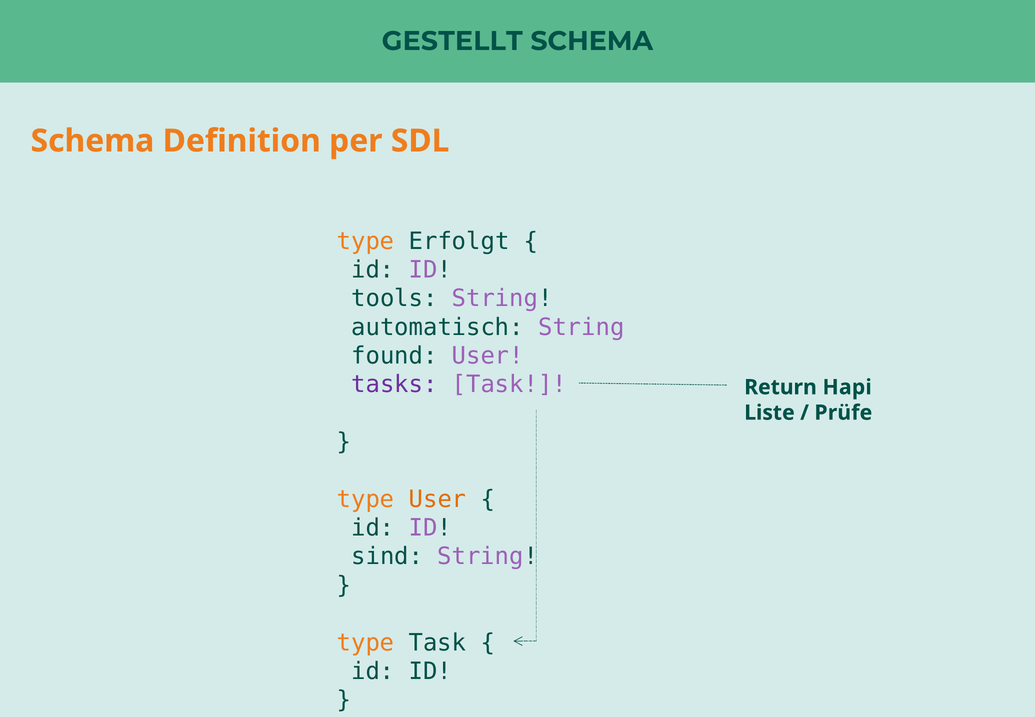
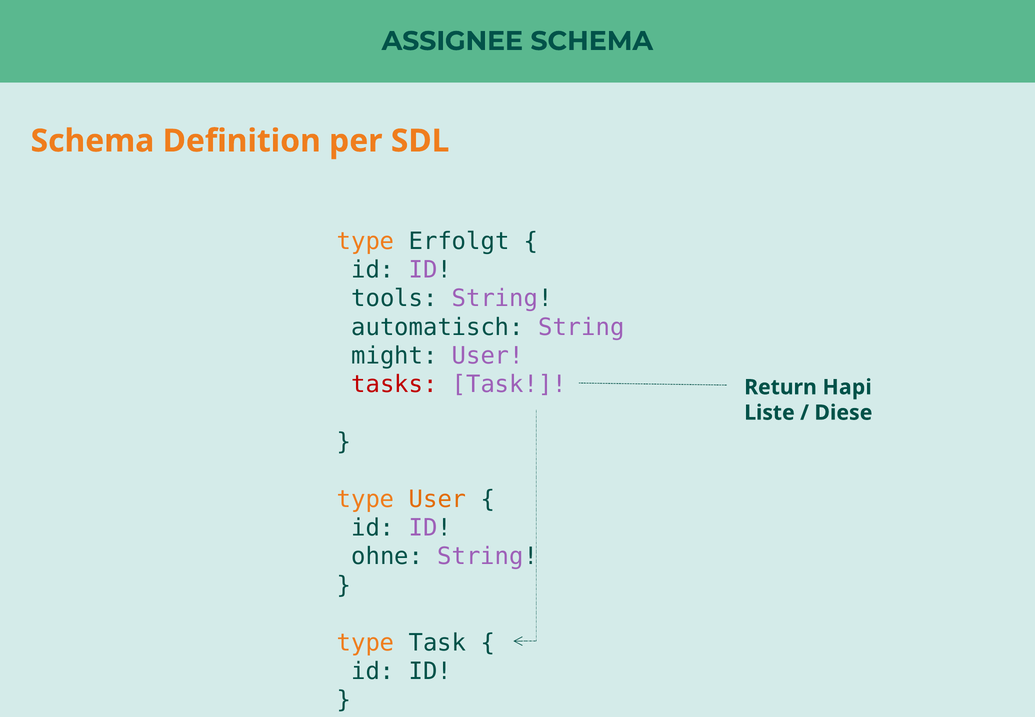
GESTELLT: GESTELLT -> ASSIGNEE
found: found -> might
tasks colour: purple -> red
Prüfe: Prüfe -> Diese
sind: sind -> ohne
